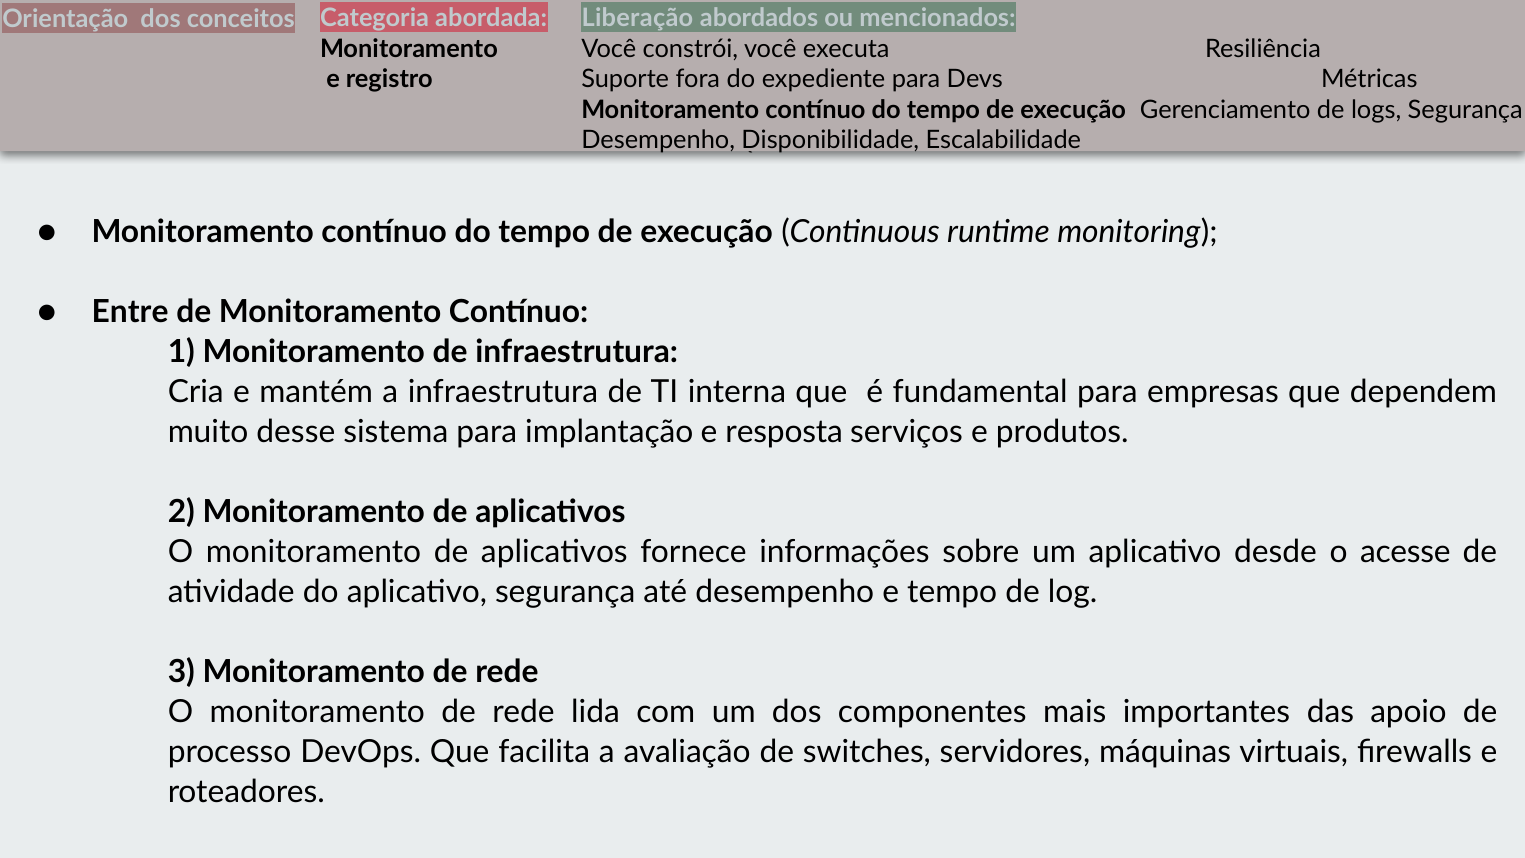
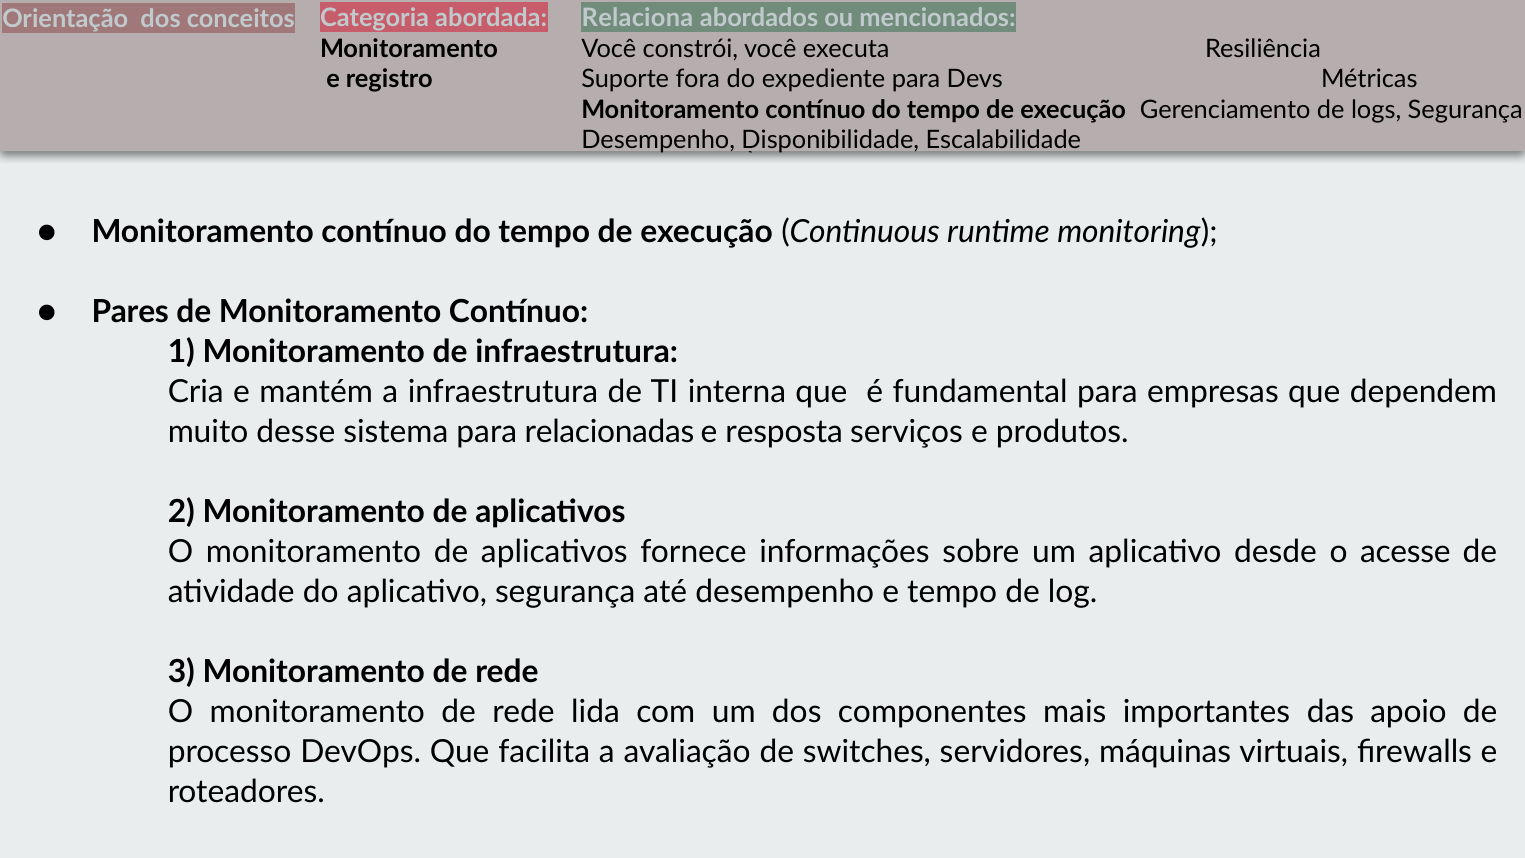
Liberação: Liberação -> Relaciona
Entre at (130, 312): Entre -> Pares
implantação: implantação -> relacionadas
